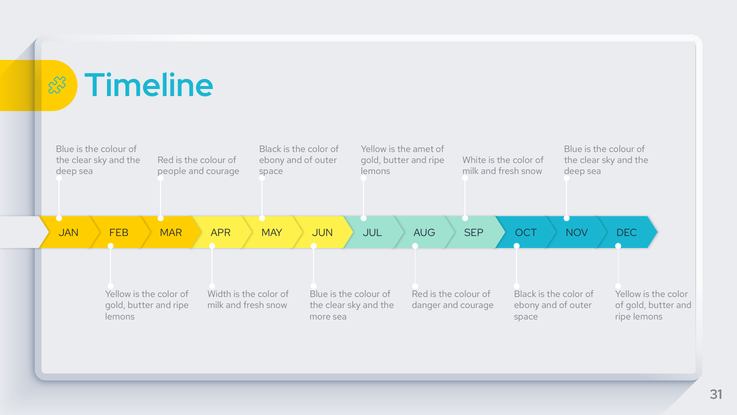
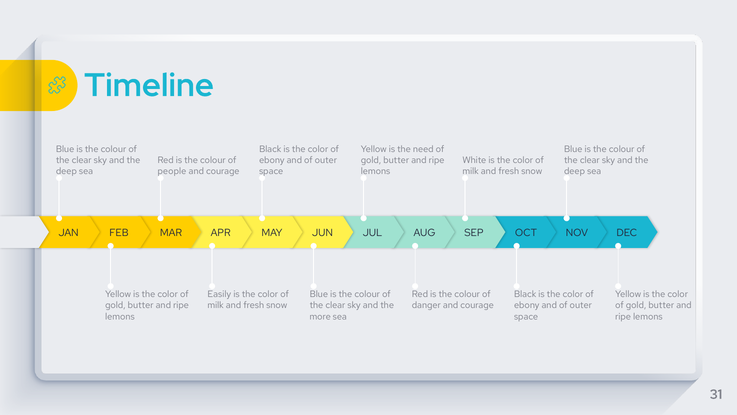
amet: amet -> need
Width: Width -> Easily
